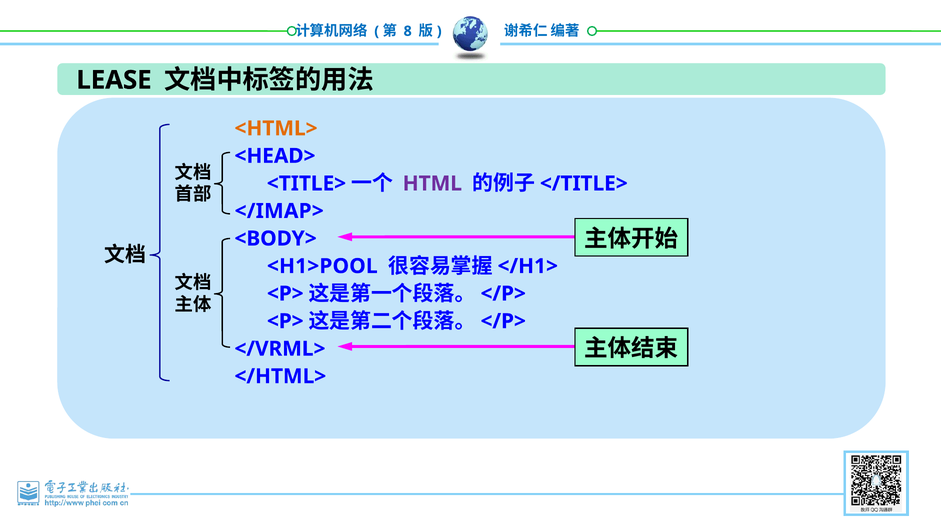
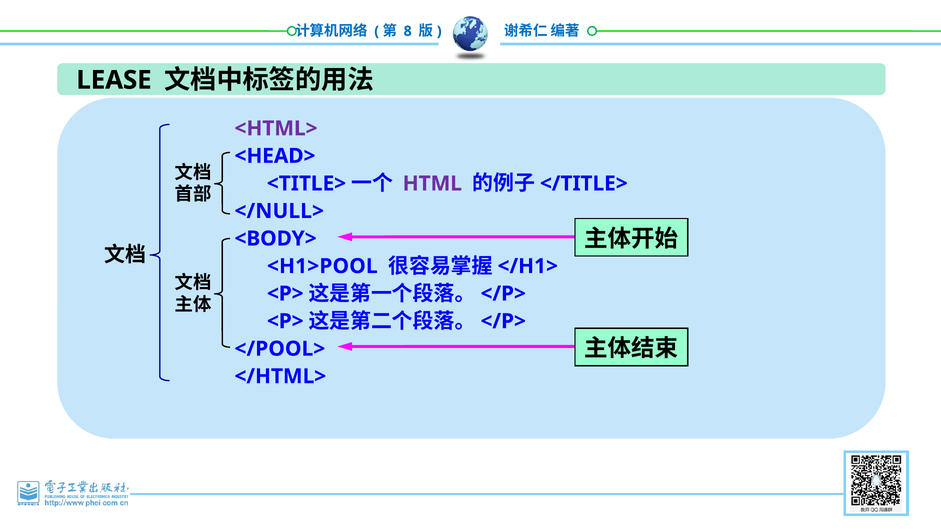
<HTML> colour: orange -> purple
</IMAP>: </IMAP> -> </NULL>
</VRML>: </VRML> -> </POOL>
